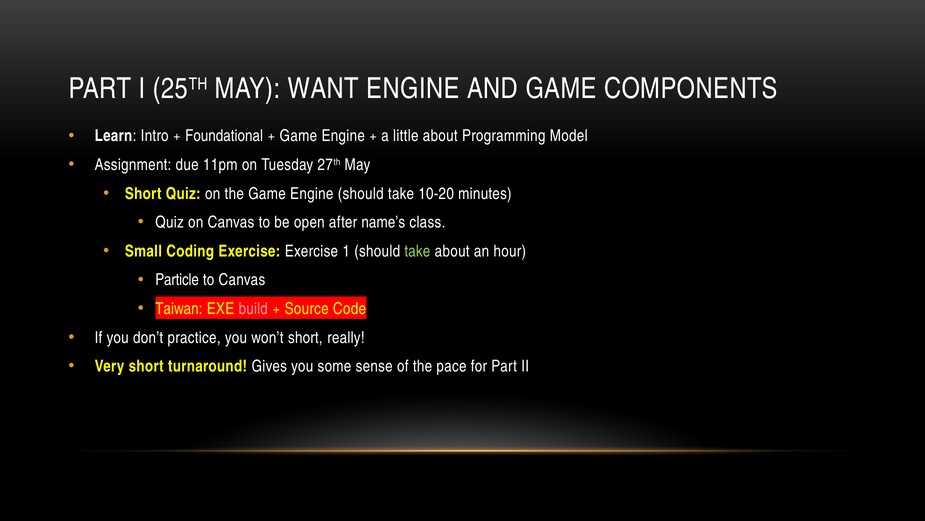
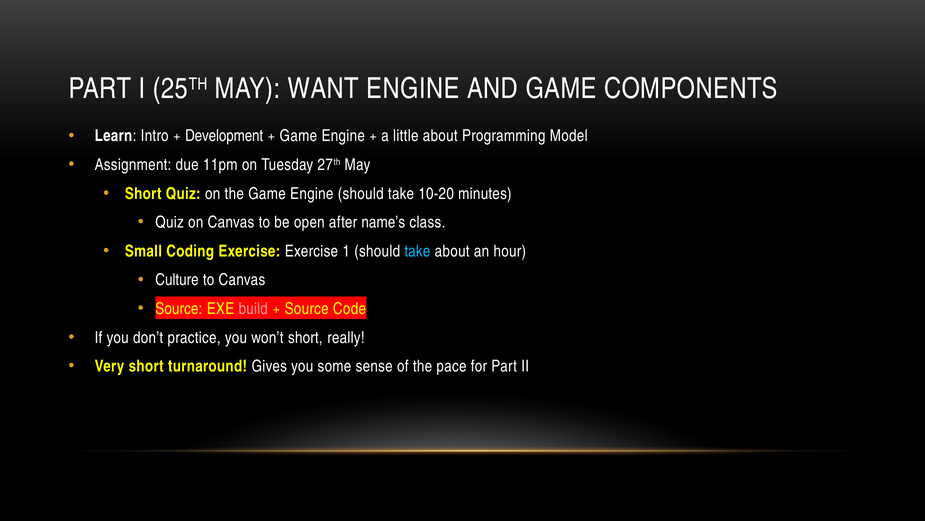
Foundational: Foundational -> Development
take at (417, 251) colour: light green -> light blue
Particle: Particle -> Culture
Taiwan at (179, 308): Taiwan -> Source
